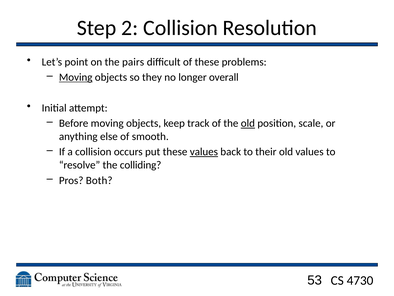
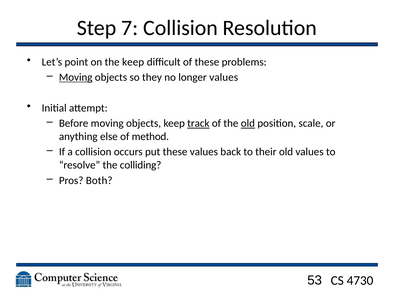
2: 2 -> 7
the pairs: pairs -> keep
longer overall: overall -> values
track underline: none -> present
smooth: smooth -> method
values at (204, 152) underline: present -> none
